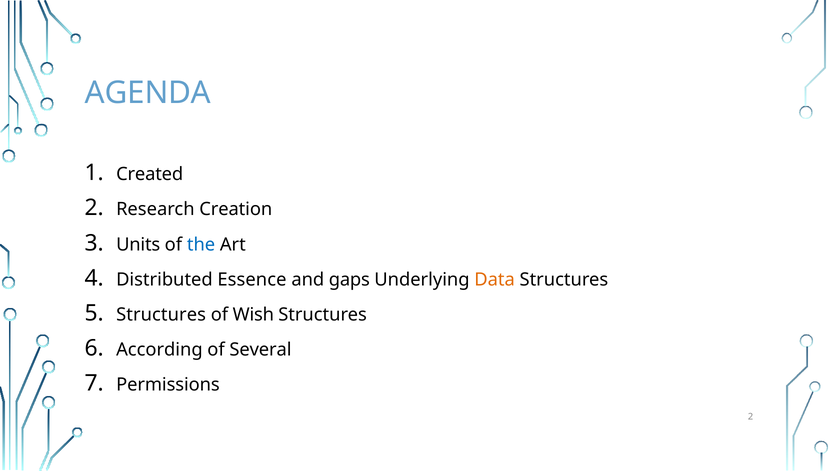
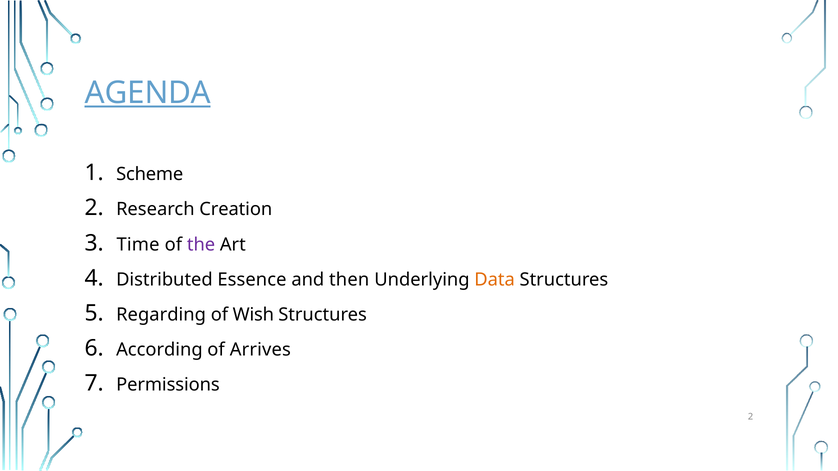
AGENDA underline: none -> present
Created: Created -> Scheme
Units: Units -> Time
the colour: blue -> purple
gaps: gaps -> then
Structures at (161, 315): Structures -> Regarding
Several: Several -> Arrives
